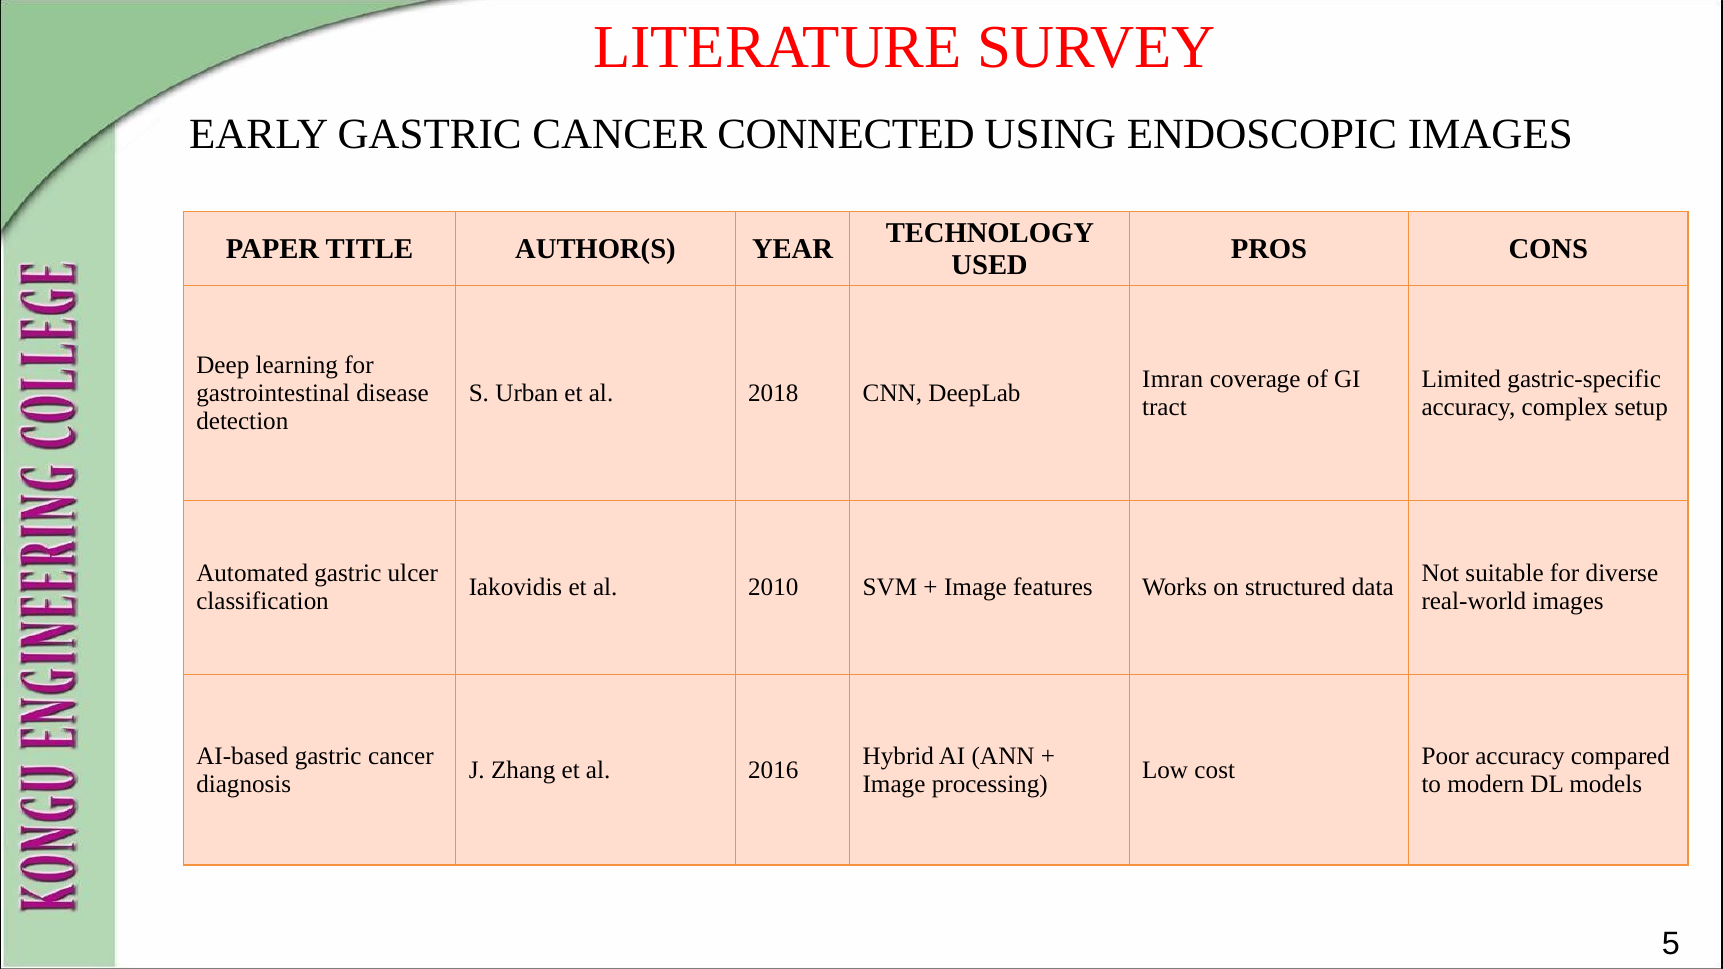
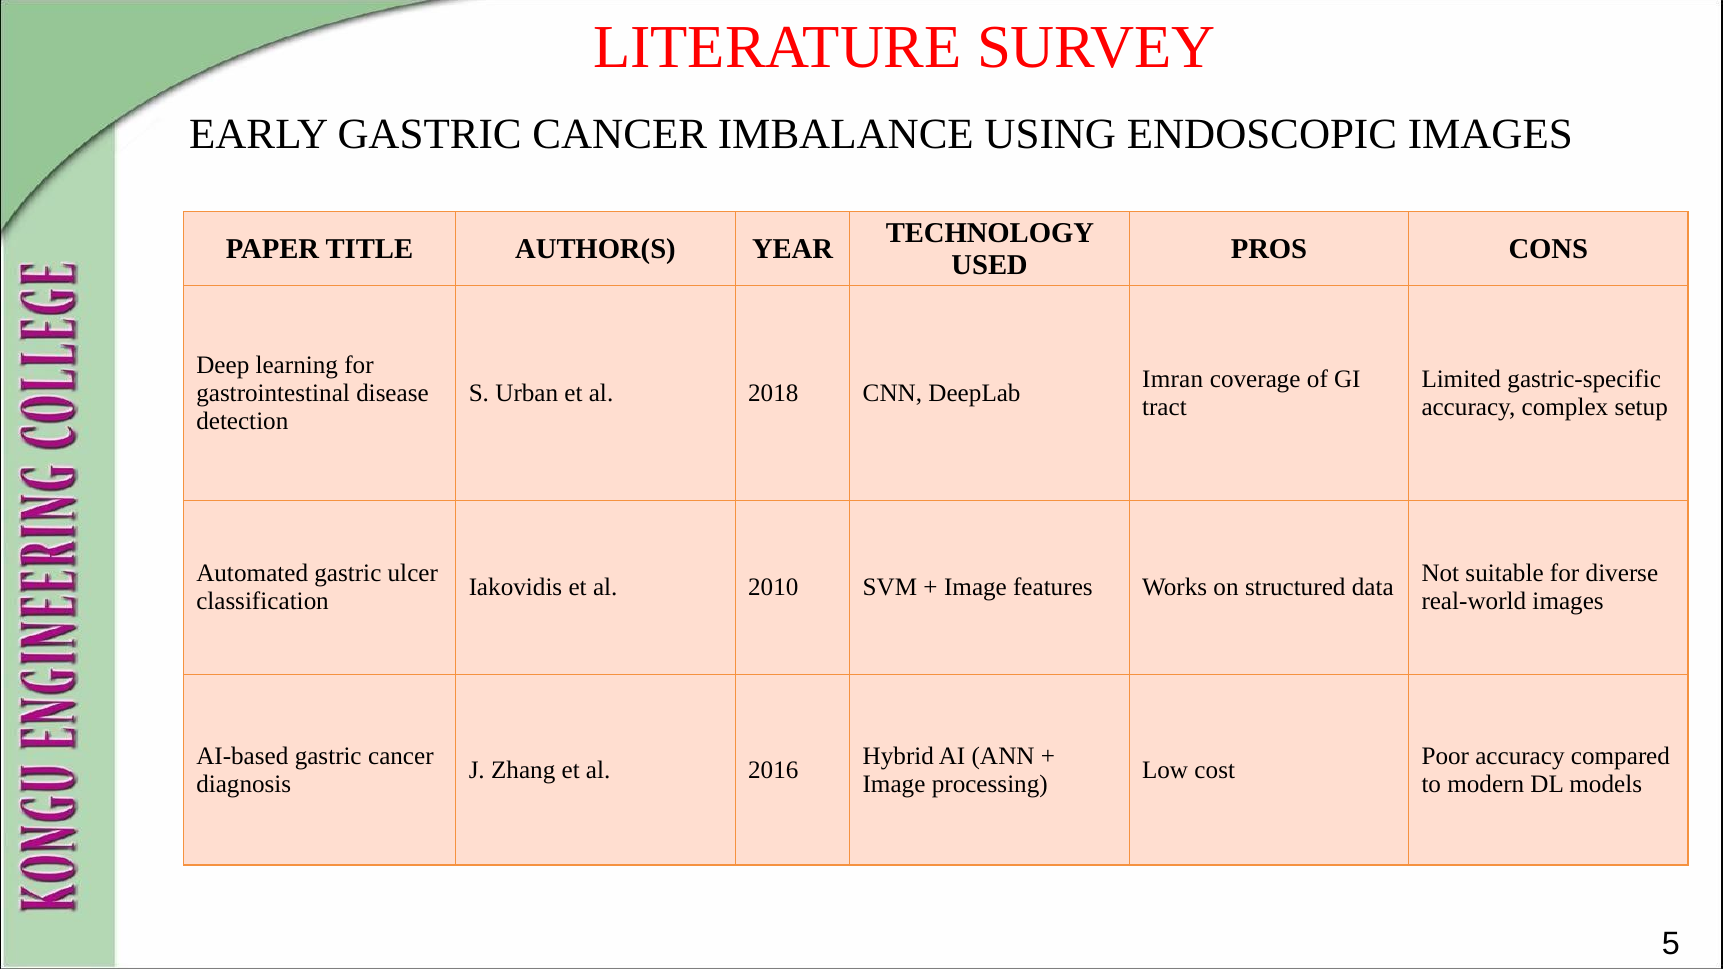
CONNECTED: CONNECTED -> IMBALANCE
